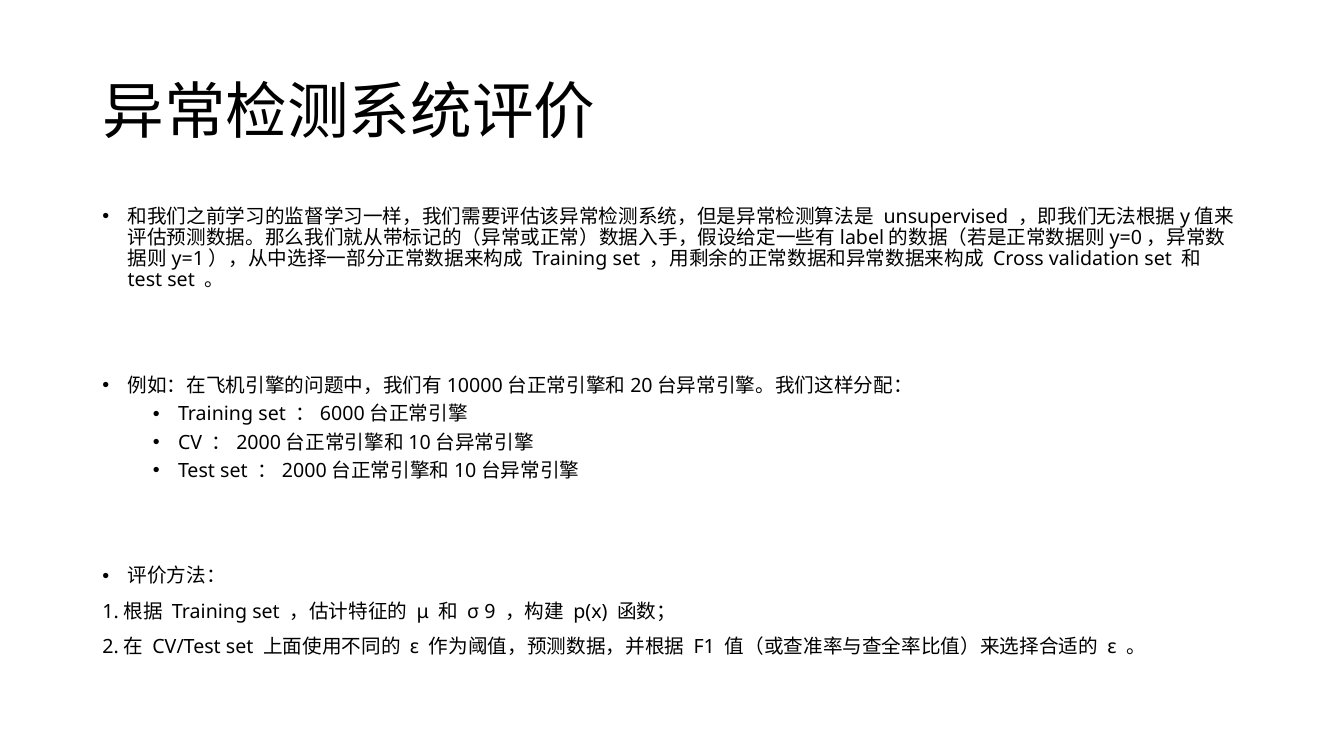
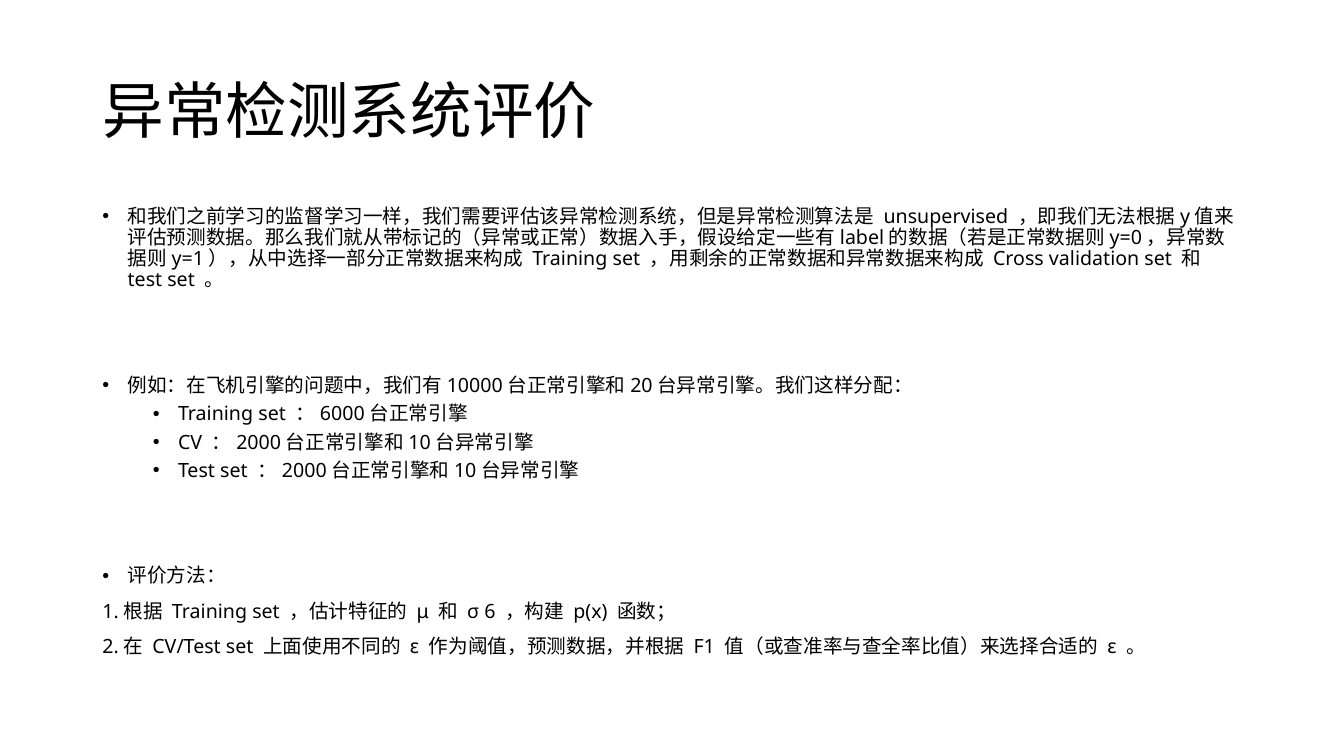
9: 9 -> 6
